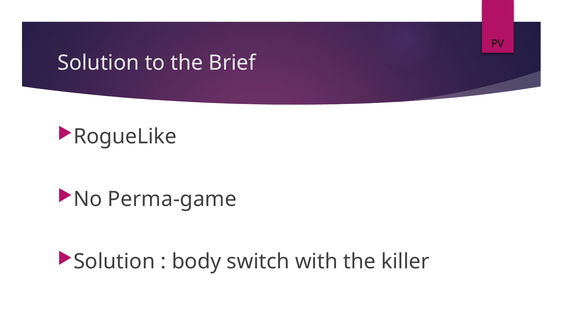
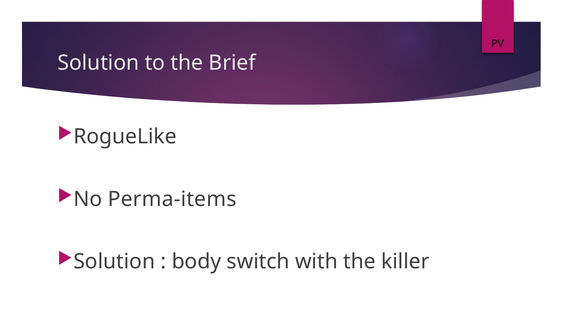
Perma-game: Perma-game -> Perma-items
